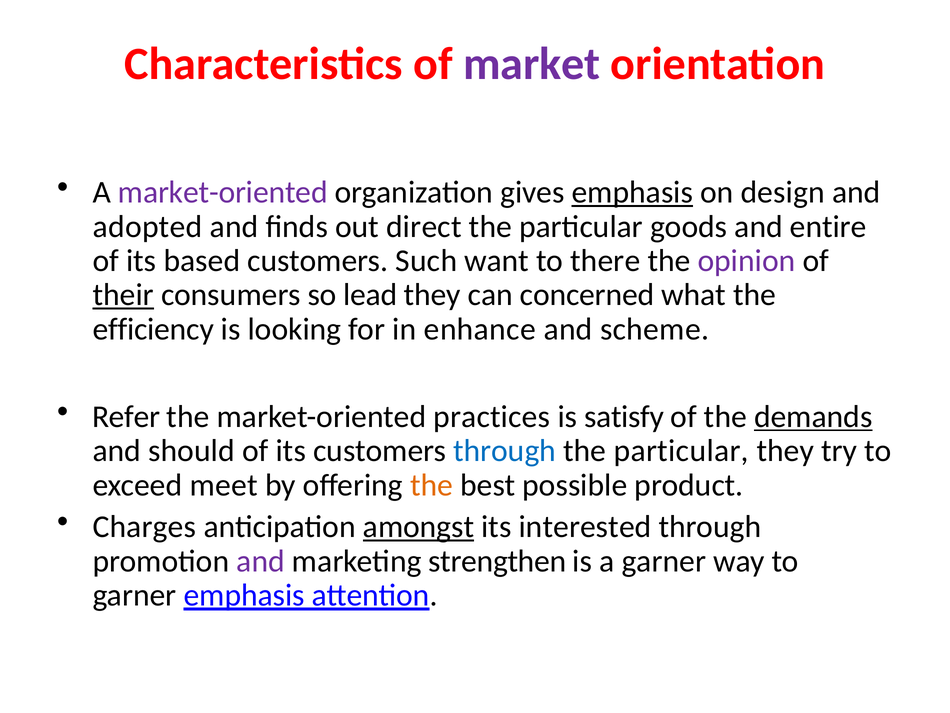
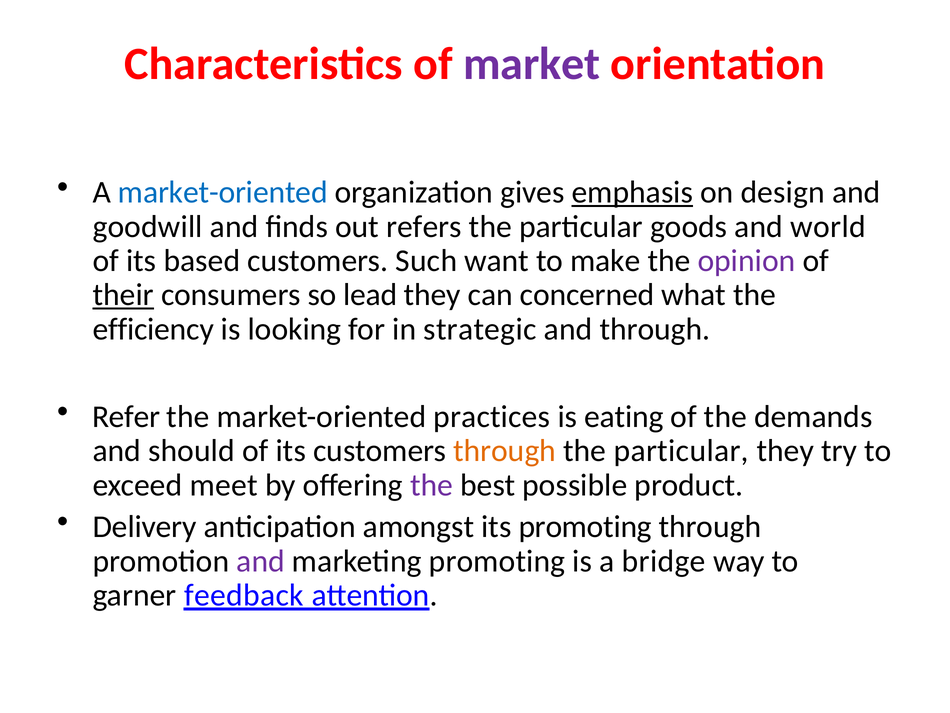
market-oriented at (223, 192) colour: purple -> blue
adopted: adopted -> goodwill
direct: direct -> refers
entire: entire -> world
there: there -> make
enhance: enhance -> strategic
and scheme: scheme -> through
satisfy: satisfy -> eating
demands underline: present -> none
through at (505, 451) colour: blue -> orange
the at (432, 485) colour: orange -> purple
Charges: Charges -> Delivery
amongst underline: present -> none
its interested: interested -> promoting
marketing strengthen: strengthen -> promoting
a garner: garner -> bridge
garner emphasis: emphasis -> feedback
